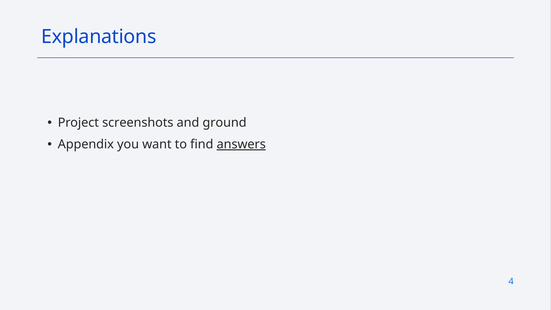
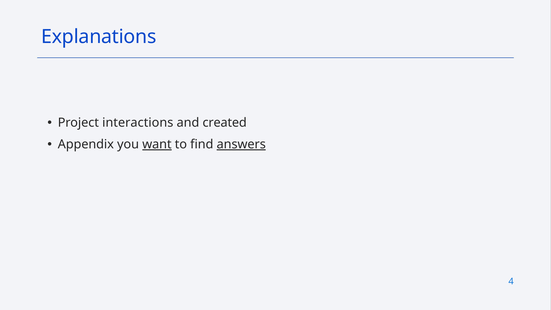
screenshots: screenshots -> interactions
ground: ground -> created
want underline: none -> present
